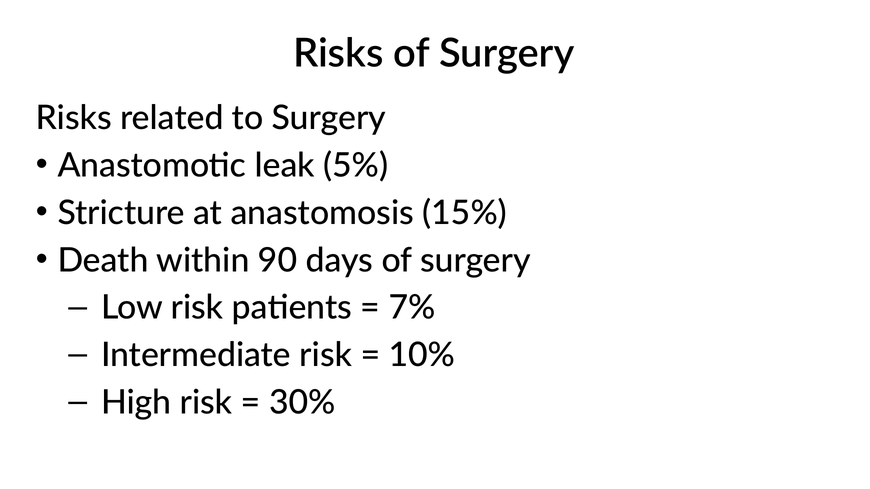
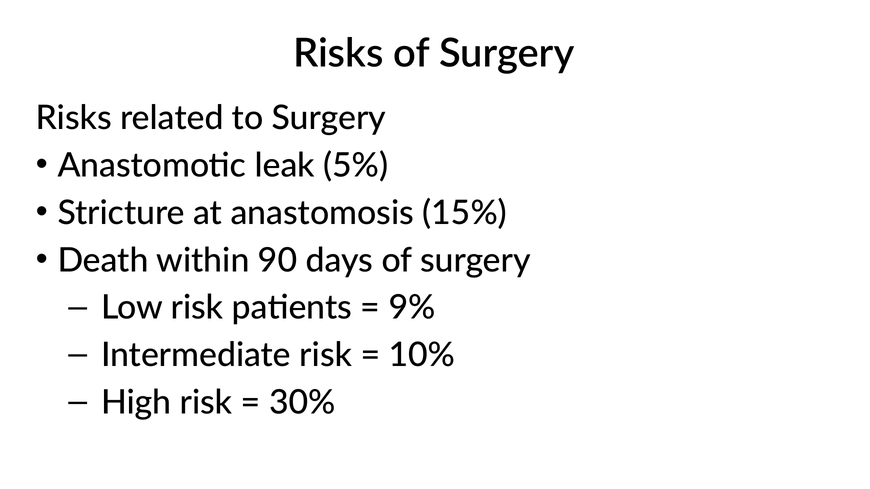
7%: 7% -> 9%
